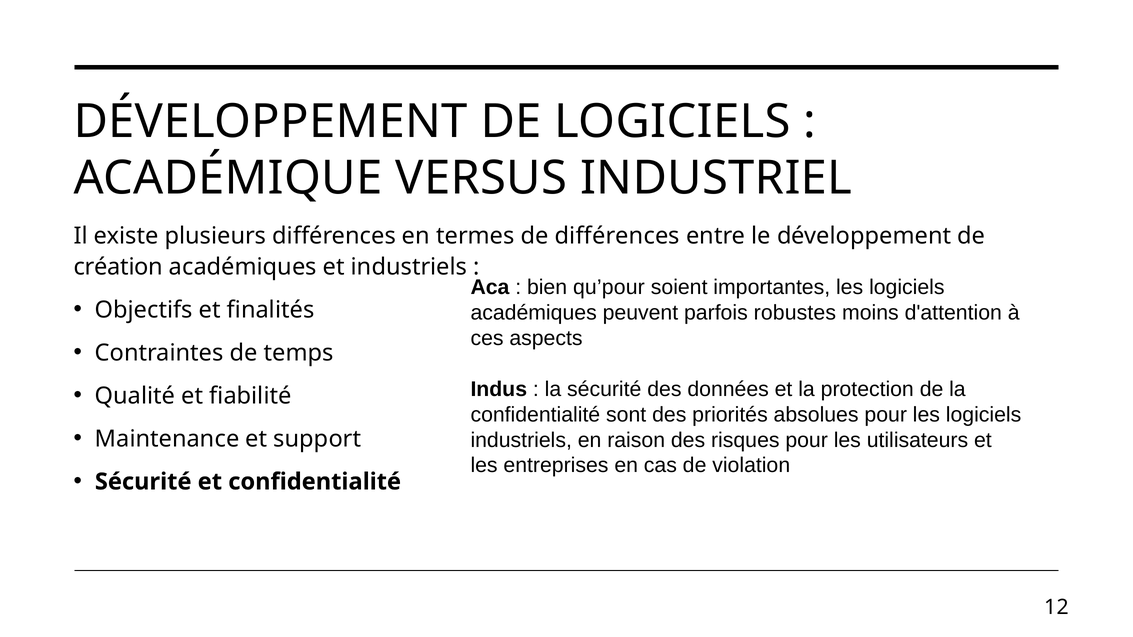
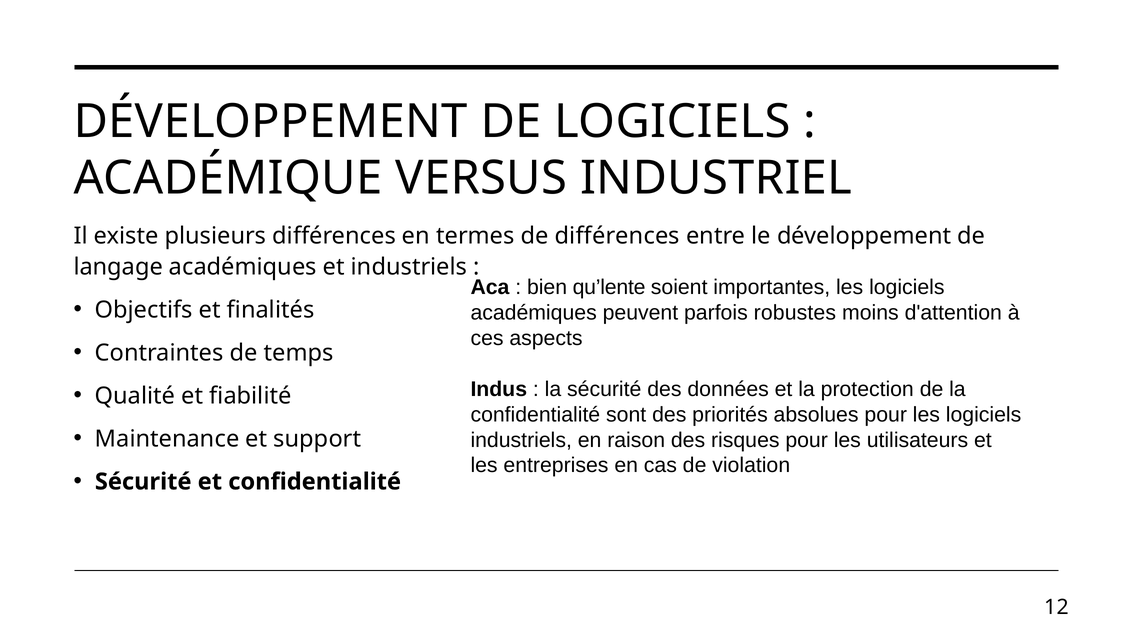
création: création -> langage
qu’pour: qu’pour -> qu’lente
